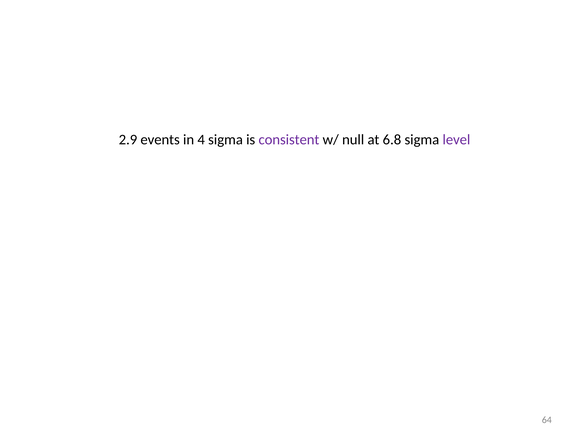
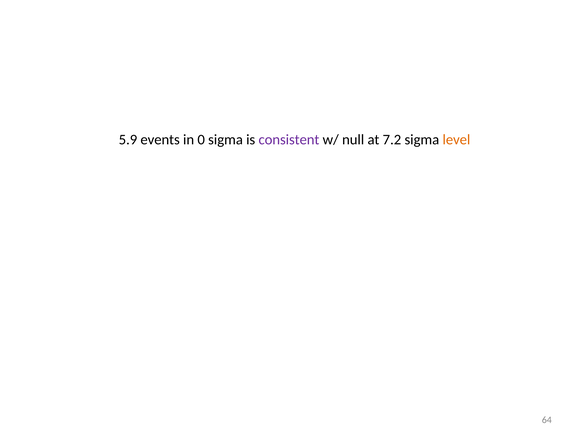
2.9: 2.9 -> 5.9
4: 4 -> 0
6.8: 6.8 -> 7.2
level colour: purple -> orange
